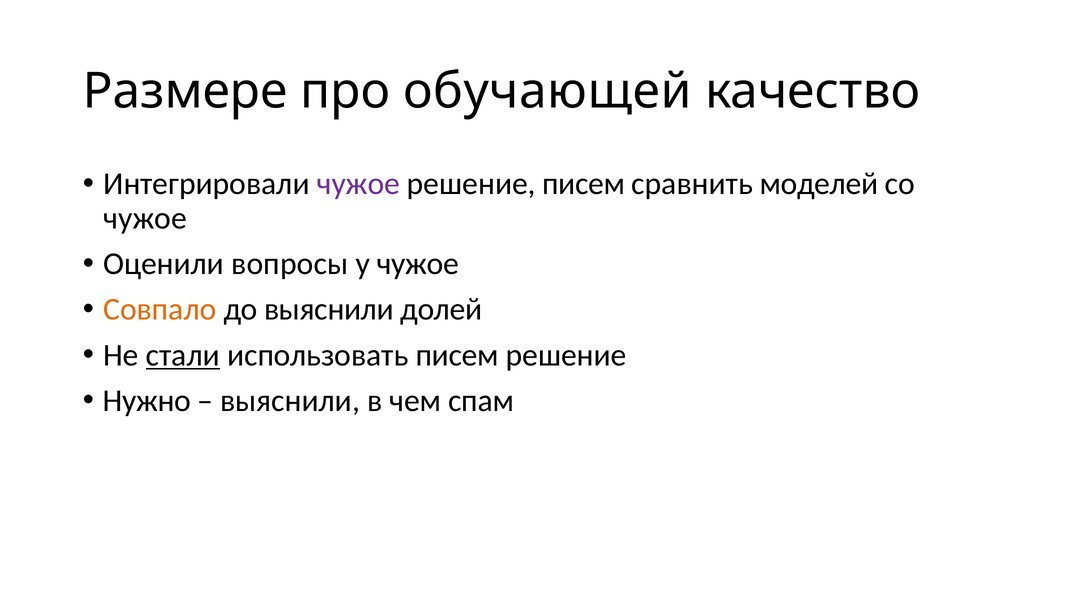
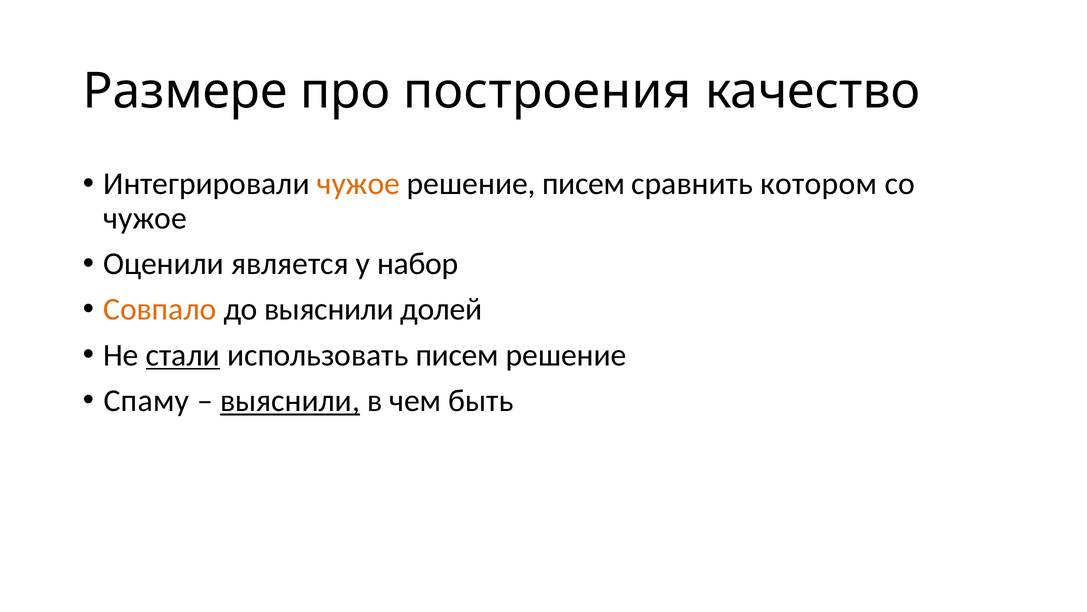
обучающей: обучающей -> построения
чужое at (358, 184) colour: purple -> orange
моделей: моделей -> котором
вопросы: вопросы -> является
у чужое: чужое -> набор
Нужно: Нужно -> Спаму
выяснили at (290, 400) underline: none -> present
спам: спам -> быть
